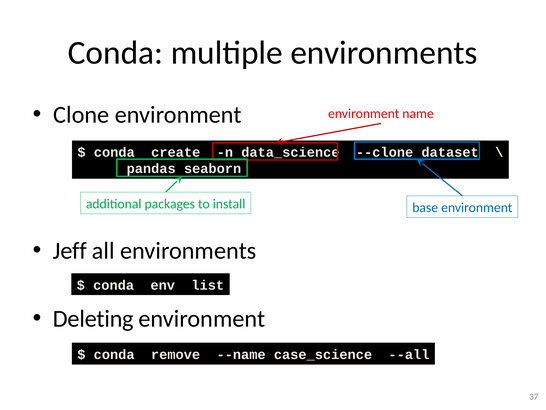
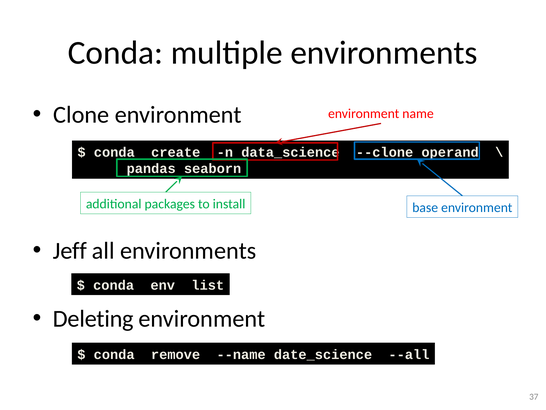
dataset: dataset -> operand
case_science: case_science -> date_science
